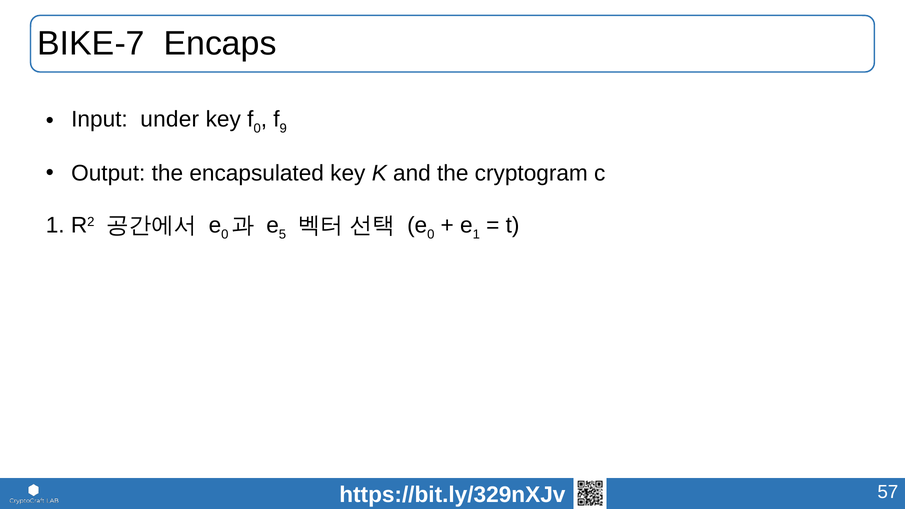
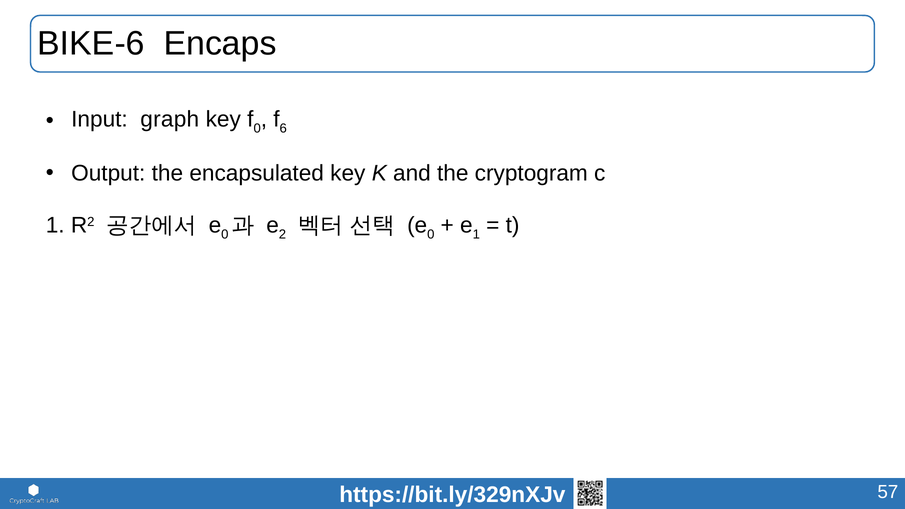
BIKE-7: BIKE-7 -> BIKE-6
under: under -> graph
9: 9 -> 6
5: 5 -> 2
